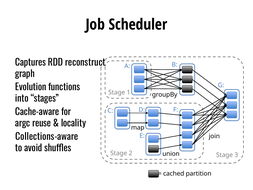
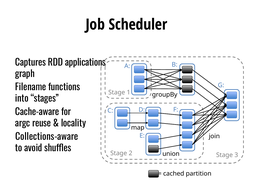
reconstruct: reconstruct -> applications
Evolution: Evolution -> Filename
